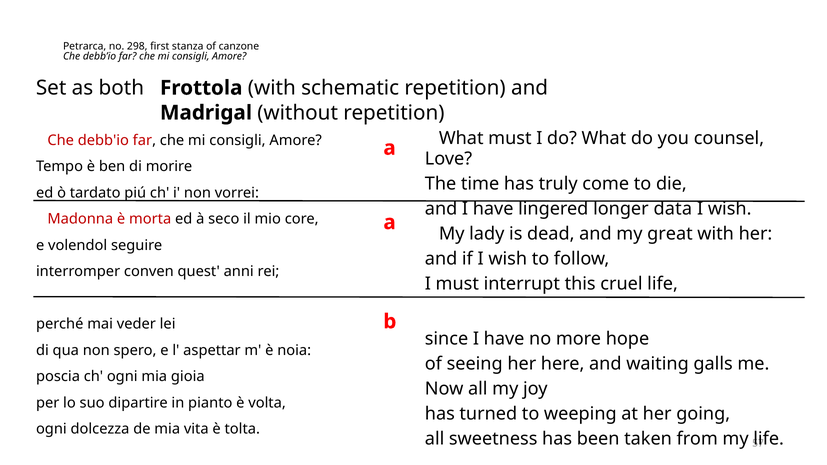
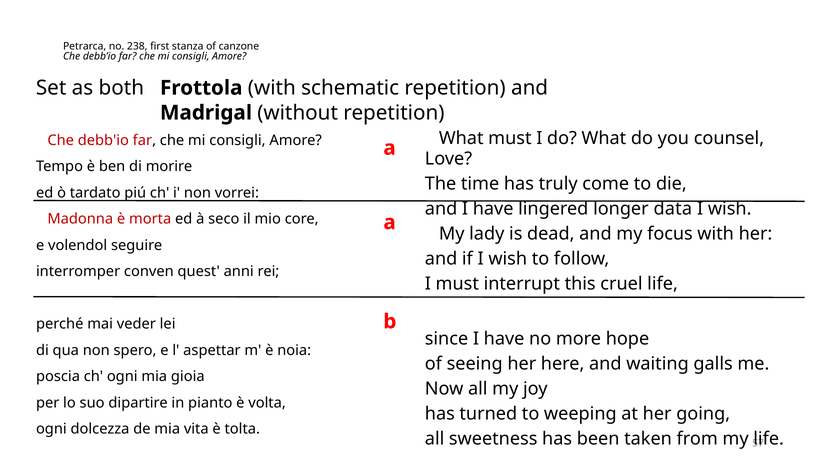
298: 298 -> 238
great: great -> focus
